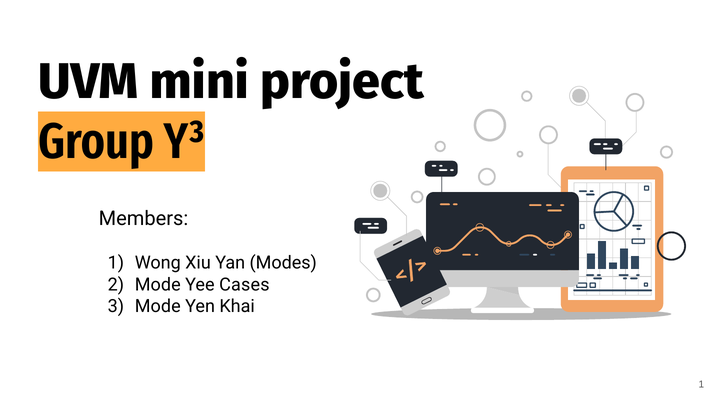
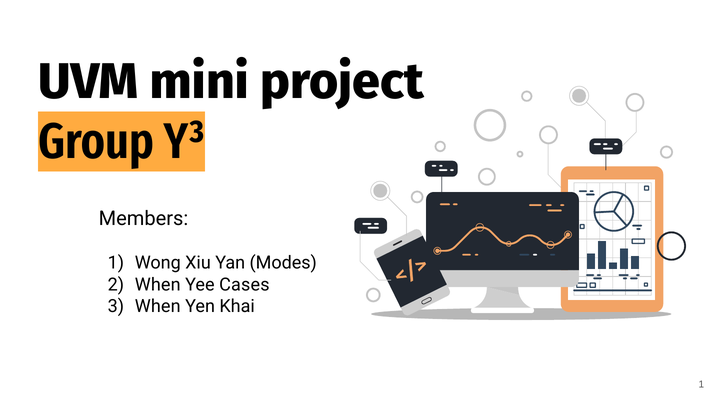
Mode at (158, 284): Mode -> When
Mode at (158, 306): Mode -> When
